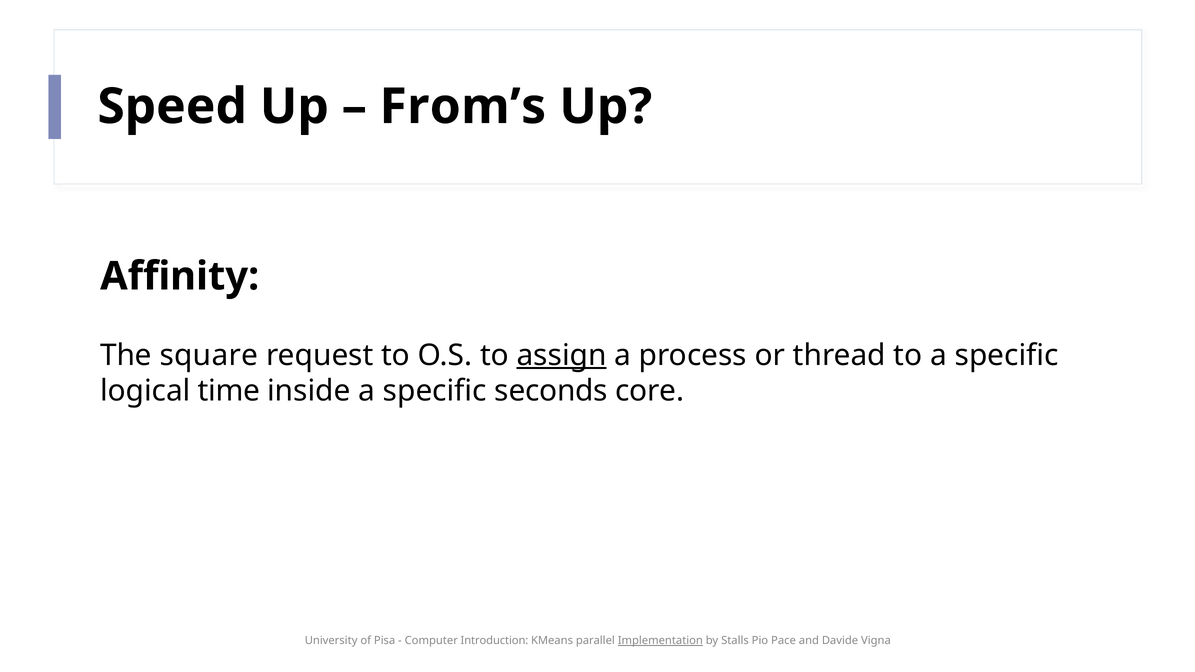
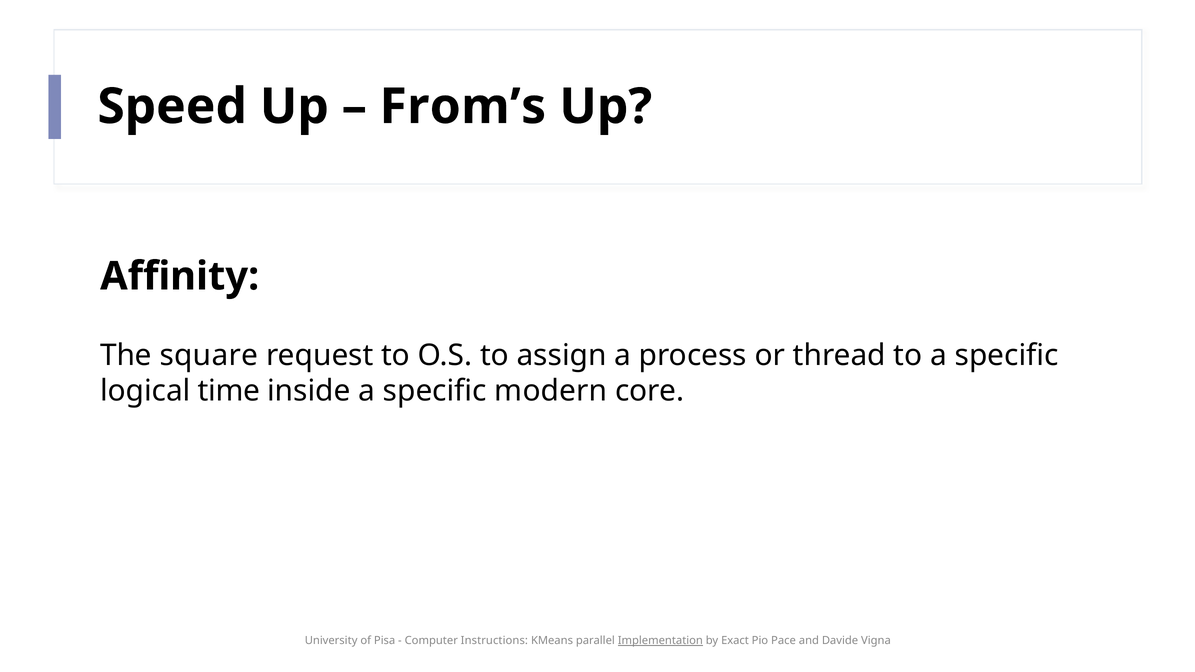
assign underline: present -> none
seconds: seconds -> modern
Introduction: Introduction -> Instructions
Stalls: Stalls -> Exact
